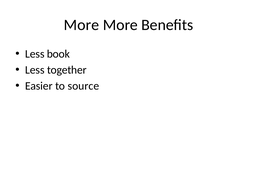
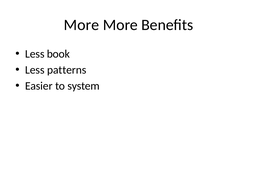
together: together -> patterns
source: source -> system
